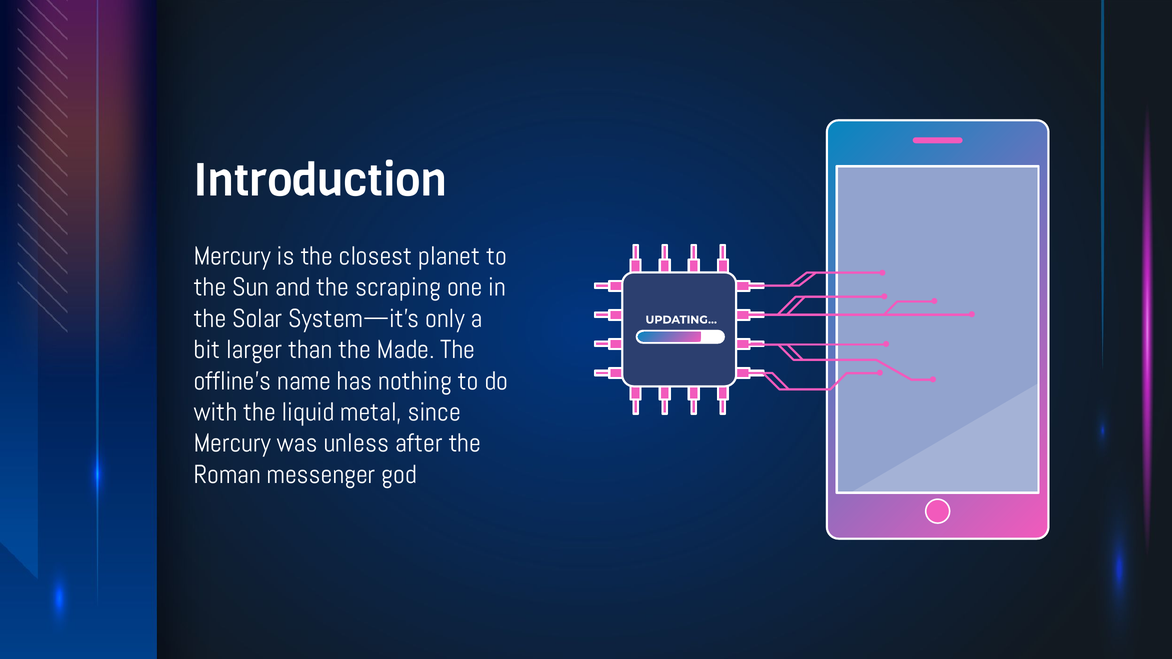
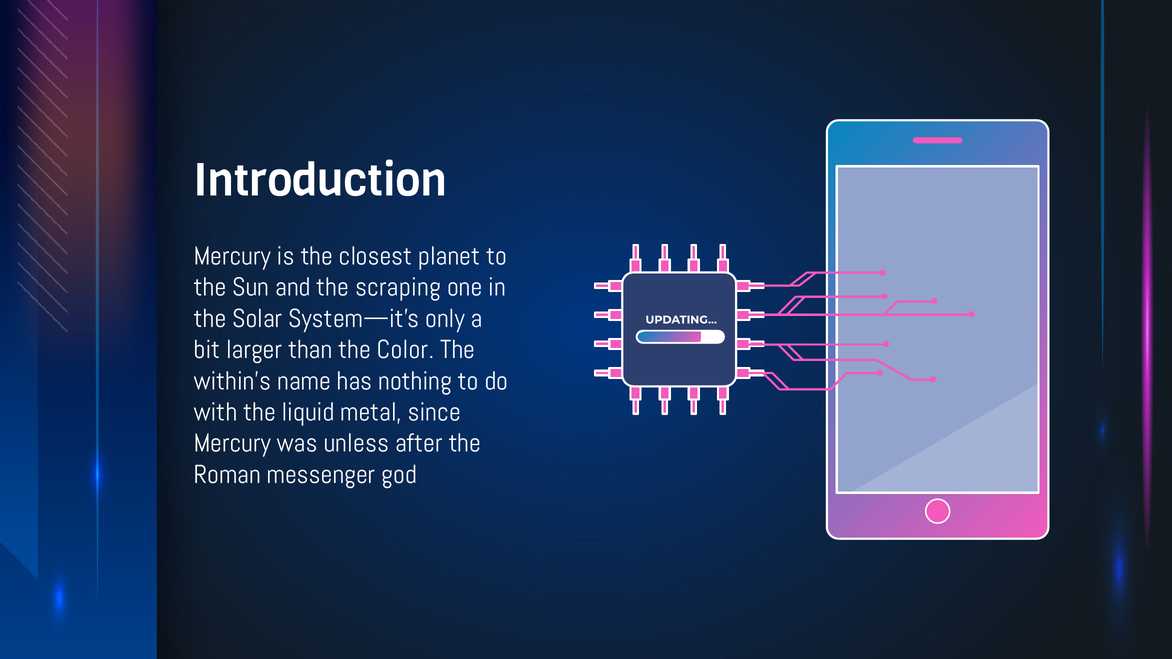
Made: Made -> Color
offline’s: offline’s -> within’s
